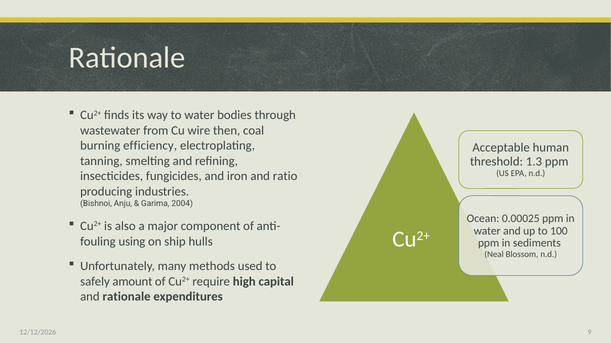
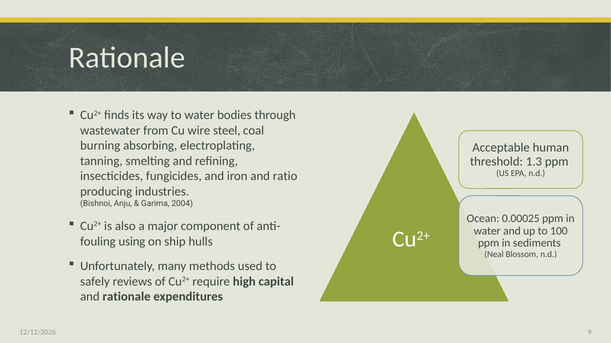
then: then -> steel
efficiency: efficiency -> absorbing
amount: amount -> reviews
